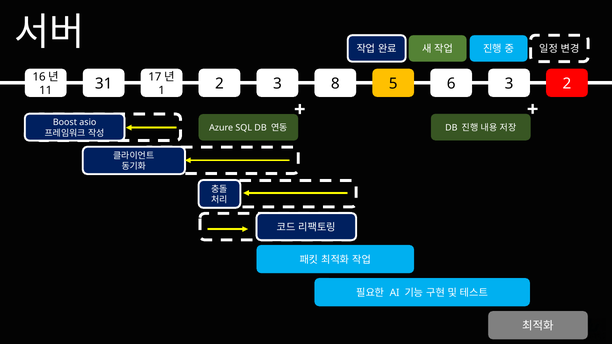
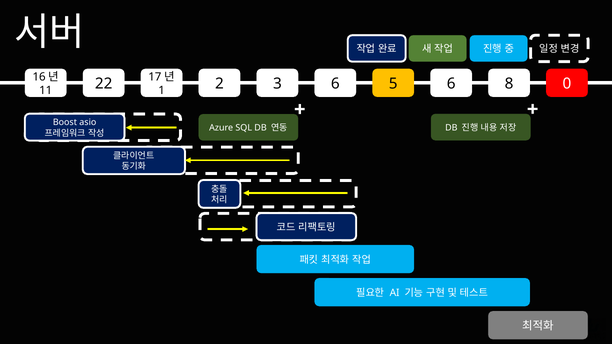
3 8: 8 -> 6
6 3: 3 -> 8
5 2: 2 -> 0
31: 31 -> 22
